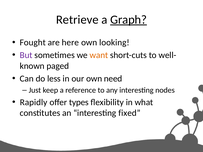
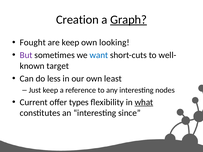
Retrieve: Retrieve -> Creation
are here: here -> keep
want colour: orange -> blue
paged: paged -> target
need: need -> least
Rapidly: Rapidly -> Current
what underline: none -> present
fixed: fixed -> since
